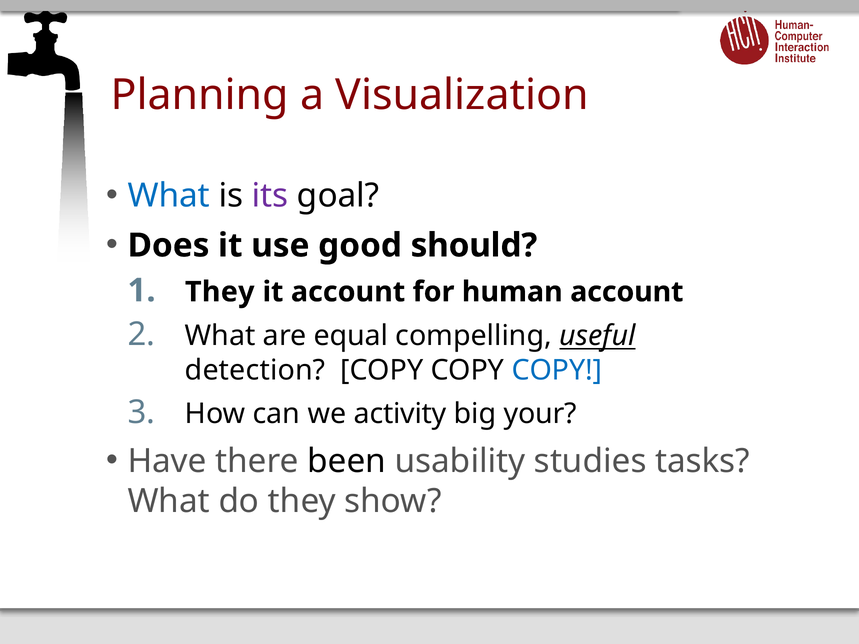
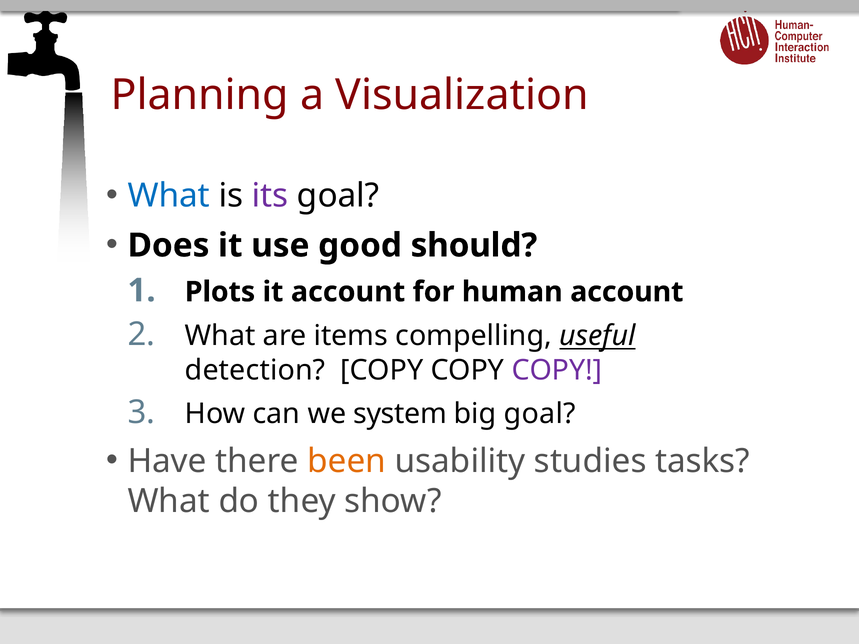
They at (220, 292): They -> Plots
equal: equal -> items
COPY at (557, 370) colour: blue -> purple
activity: activity -> system
big your: your -> goal
been colour: black -> orange
